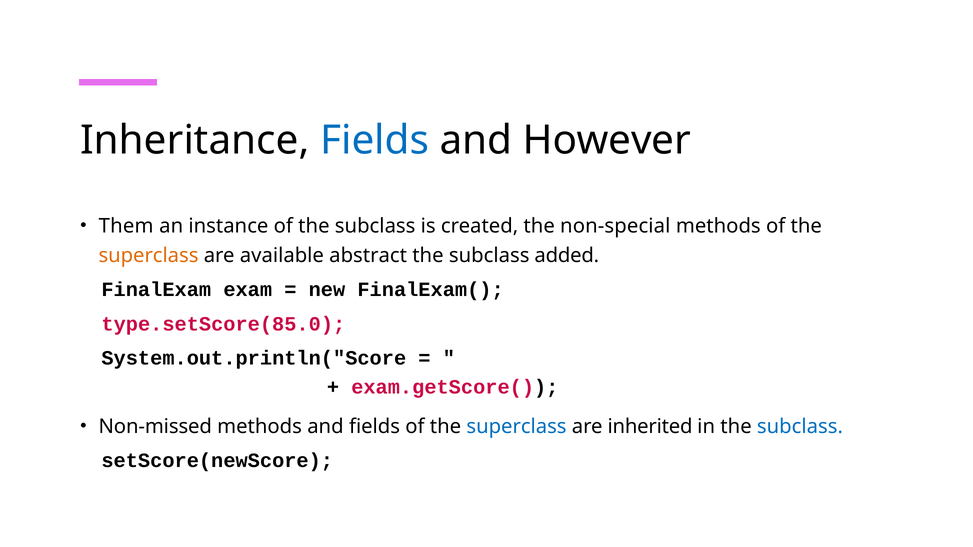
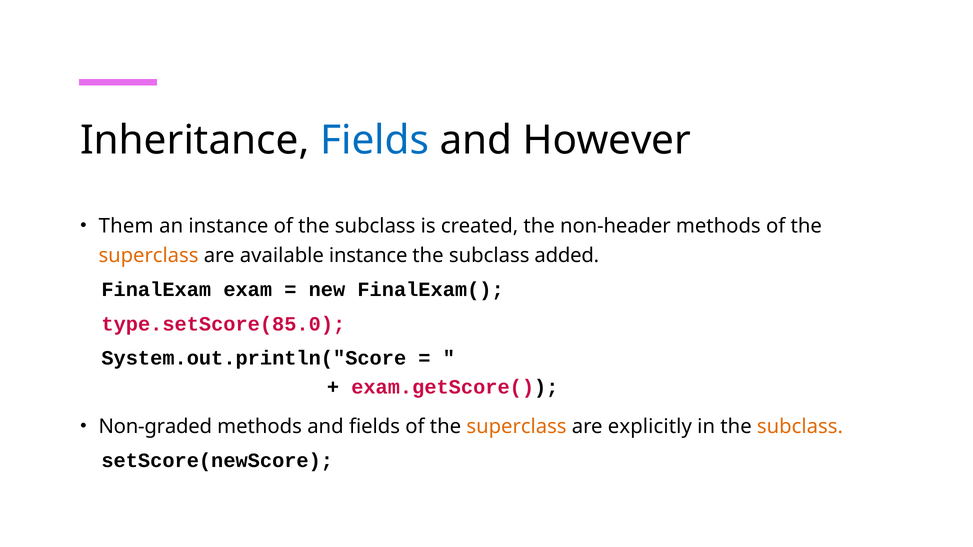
non-special: non-special -> non-header
available abstract: abstract -> instance
Non-missed: Non-missed -> Non-graded
superclass at (517, 427) colour: blue -> orange
inherited: inherited -> explicitly
subclass at (800, 427) colour: blue -> orange
